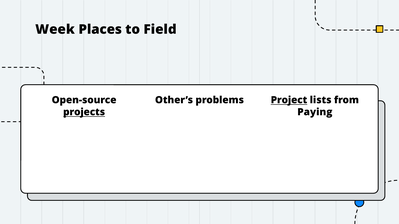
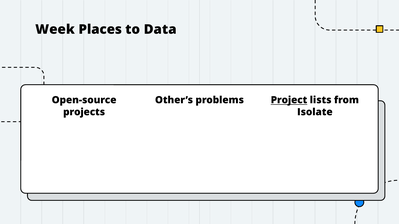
Field: Field -> Data
projects underline: present -> none
Paying: Paying -> Isolate
